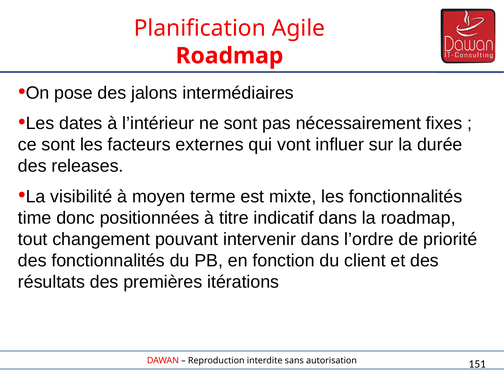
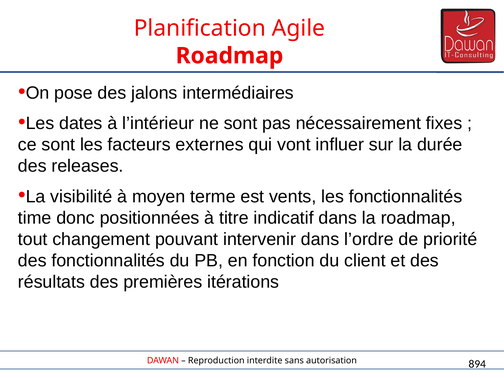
mixte: mixte -> vents
151: 151 -> 894
